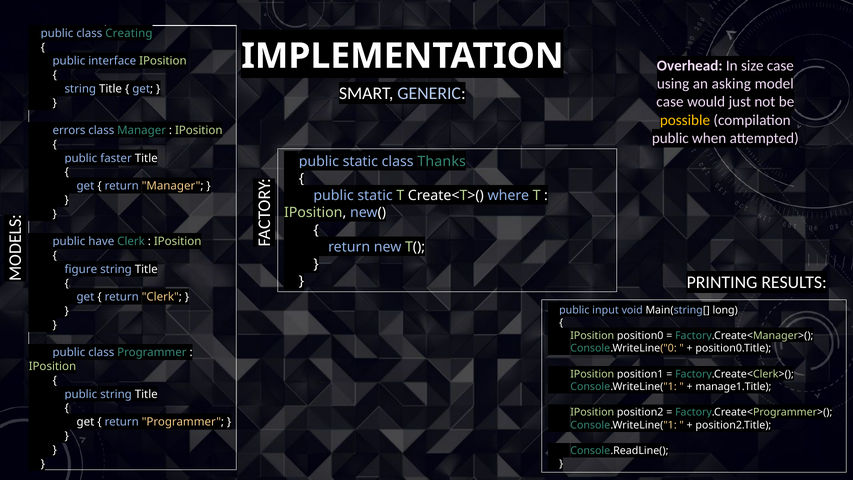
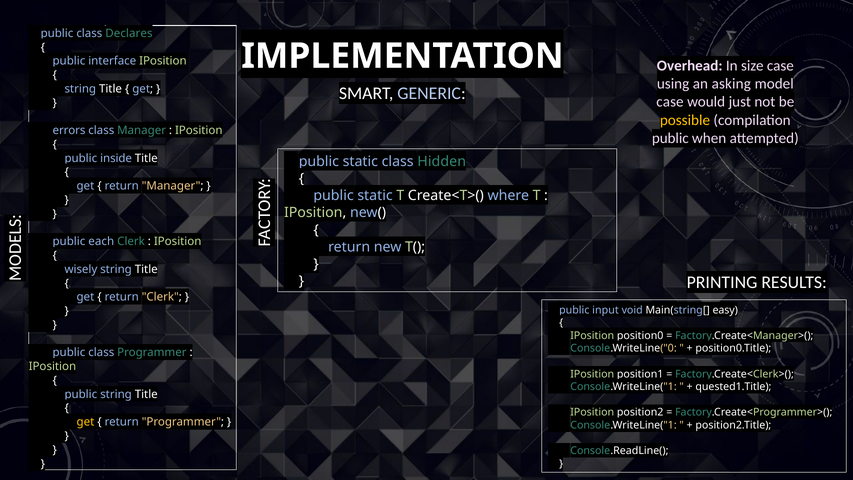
Creating: Creating -> Declares
faster: faster -> inside
Thanks: Thanks -> Hidden
have: have -> each
figure: figure -> wisely
long: long -> easy
manage1.Title: manage1.Title -> quested1.Title
get at (85, 422) colour: white -> yellow
